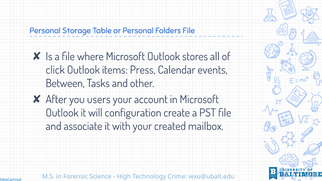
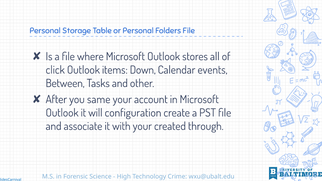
Press: Press -> Down
users: users -> same
mailbox: mailbox -> through
